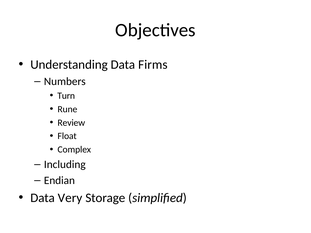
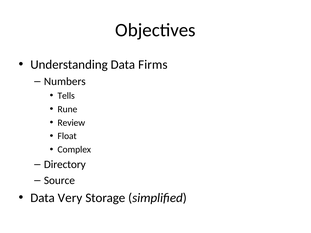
Turn: Turn -> Tells
Including: Including -> Directory
Endian: Endian -> Source
